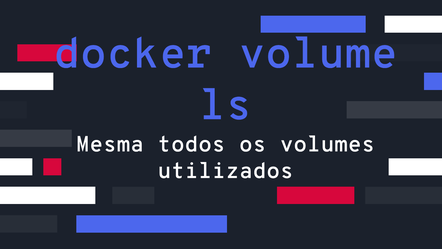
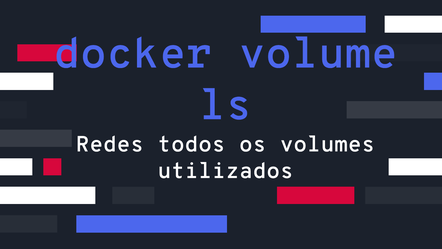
Mesma: Mesma -> Redes
